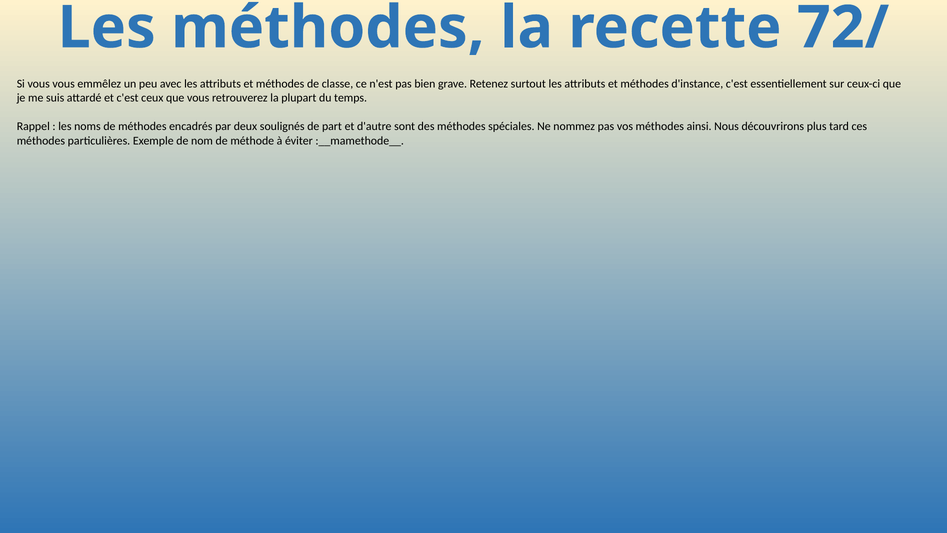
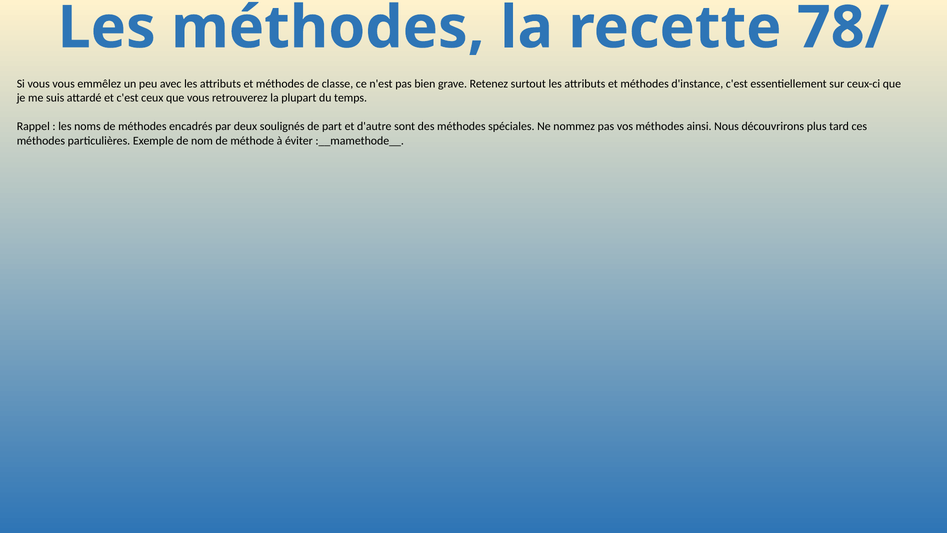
72/: 72/ -> 78/
